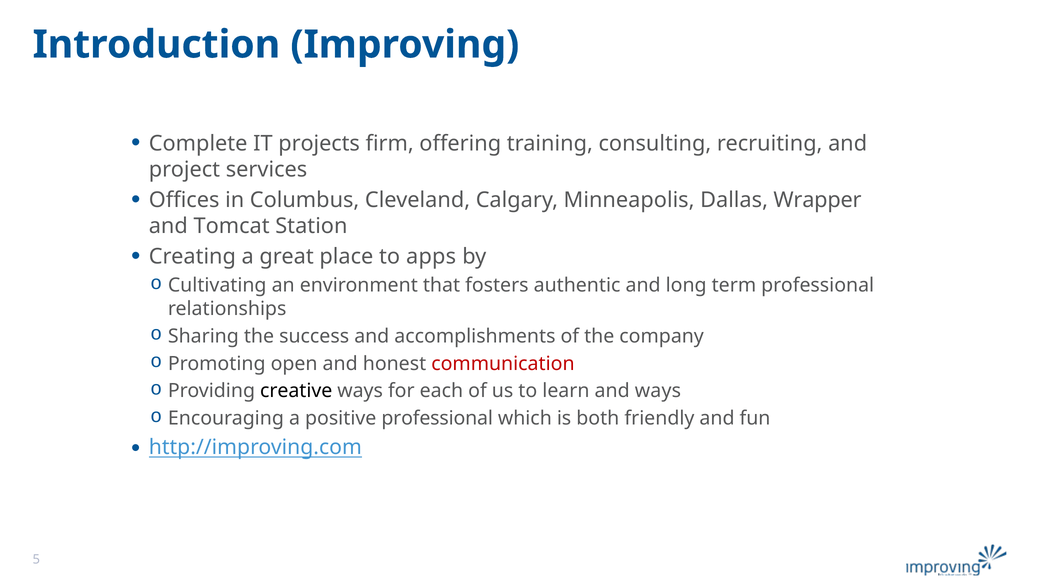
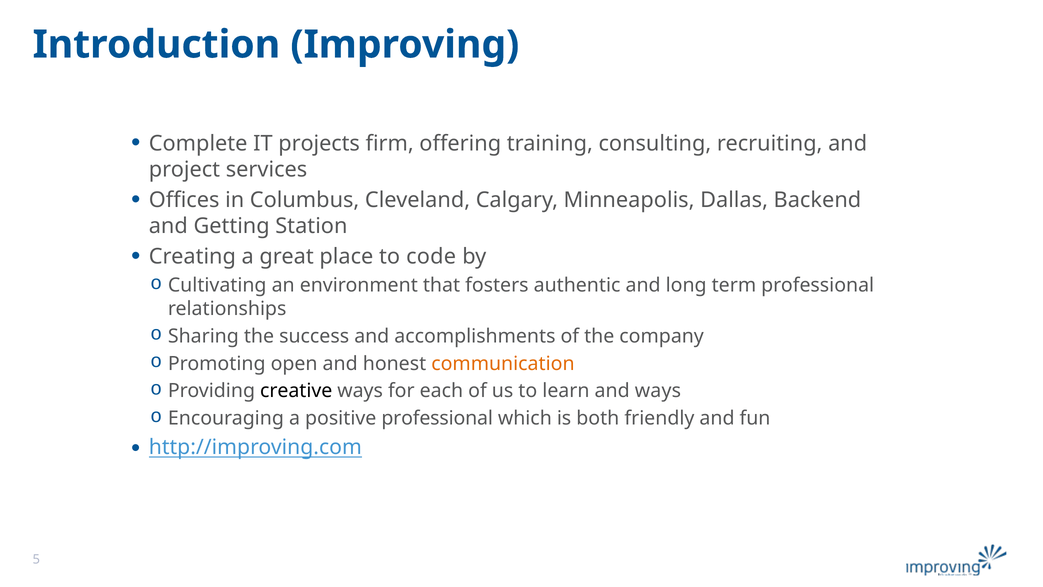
Wrapper: Wrapper -> Backend
Tomcat: Tomcat -> Getting
apps: apps -> code
communication colour: red -> orange
